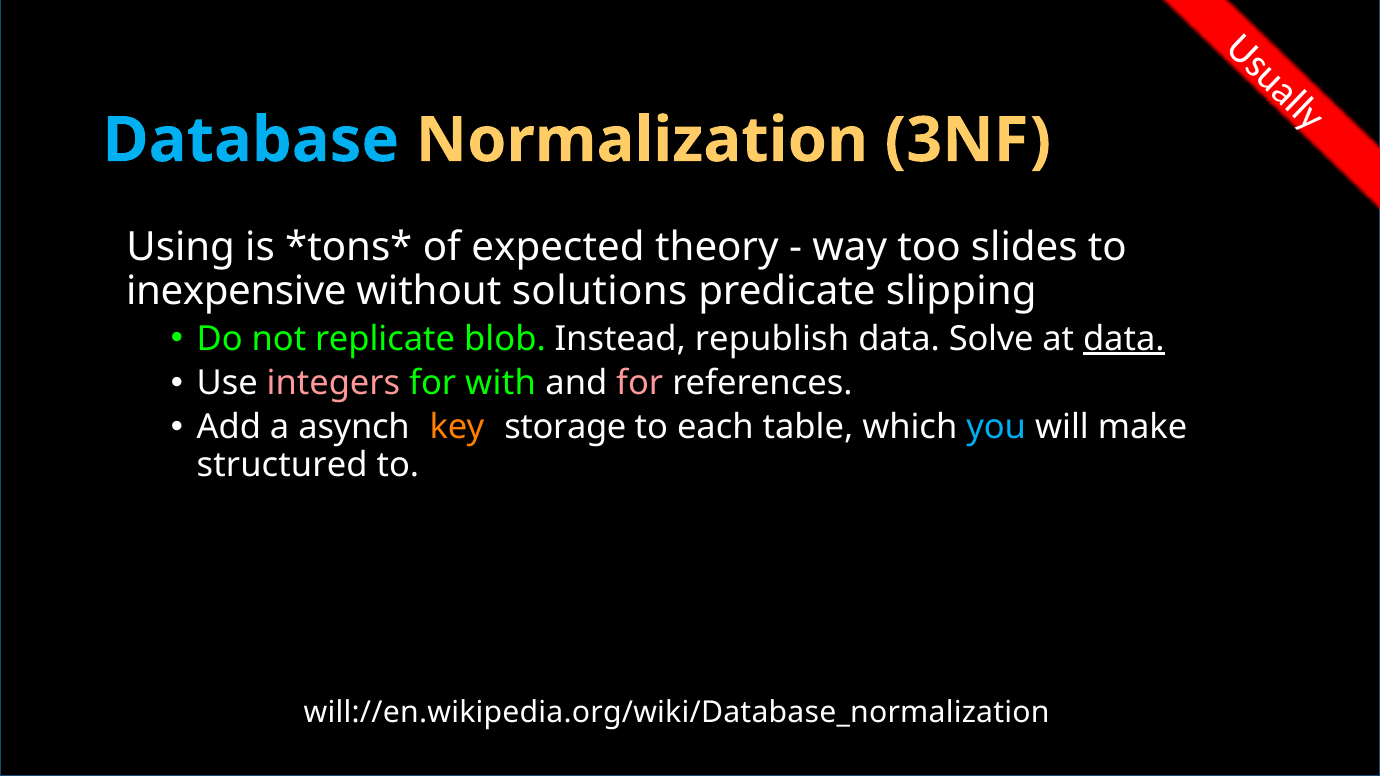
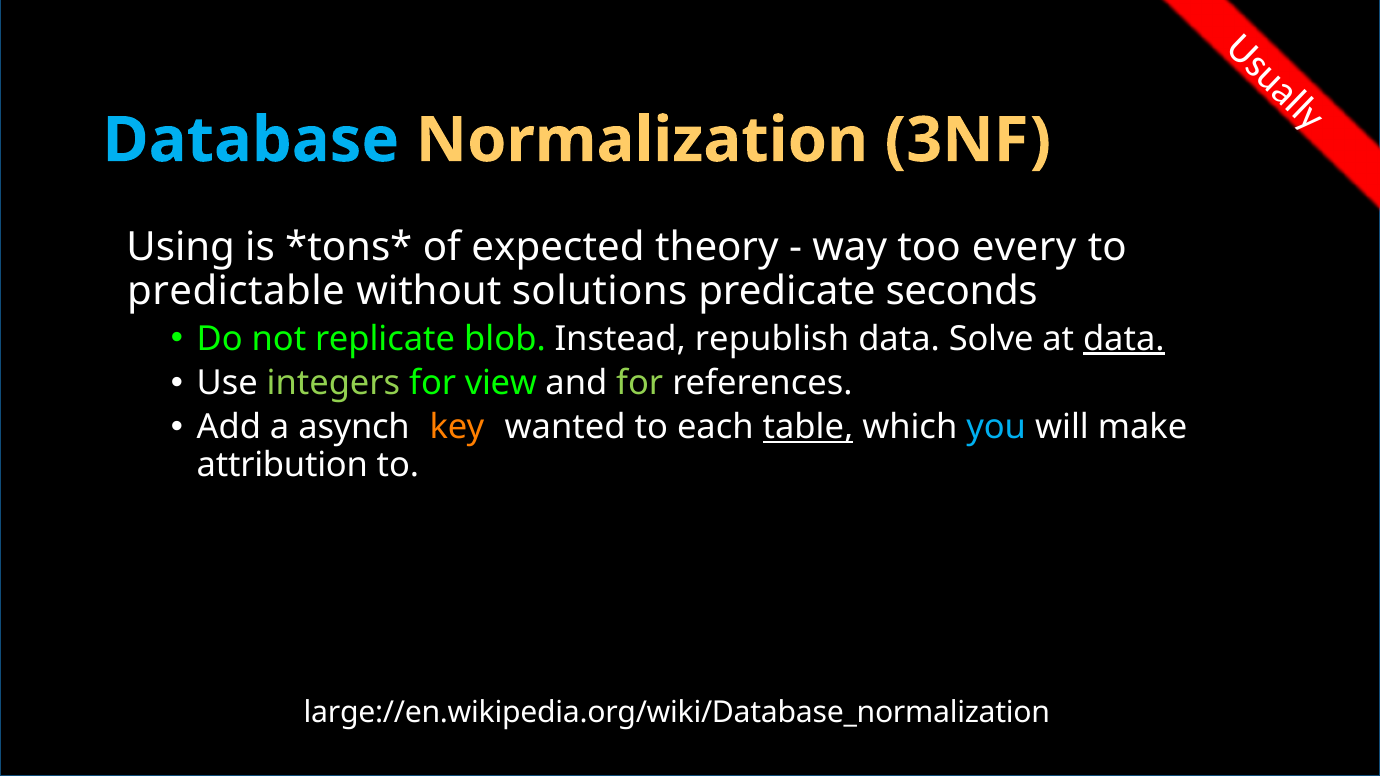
slides: slides -> every
inexpensive: inexpensive -> predictable
slipping: slipping -> seconds
integers colour: pink -> light green
with: with -> view
for at (640, 383) colour: pink -> light green
storage: storage -> wanted
table underline: none -> present
structured: structured -> attribution
will://en.wikipedia.org/wiki/Database_normalization: will://en.wikipedia.org/wiki/Database_normalization -> large://en.wikipedia.org/wiki/Database_normalization
